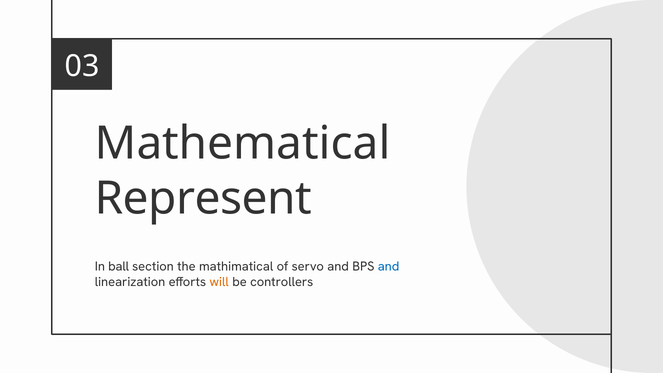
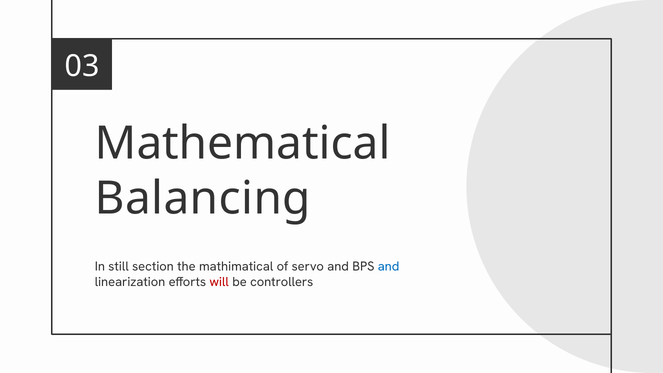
Represent: Represent -> Balancing
ball: ball -> still
will colour: orange -> red
